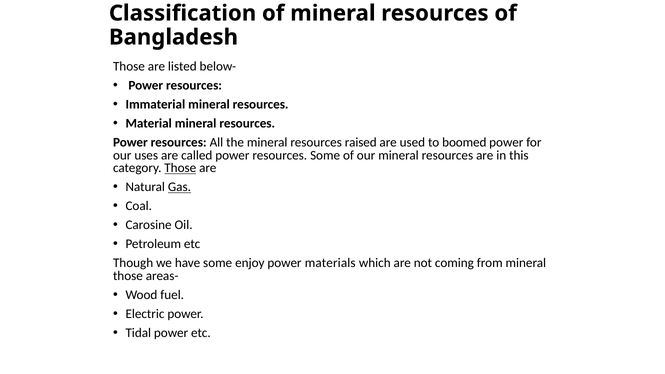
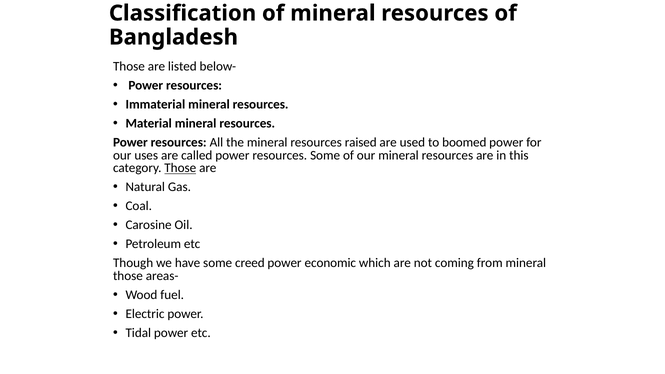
Gas underline: present -> none
enjoy: enjoy -> creed
materials: materials -> economic
